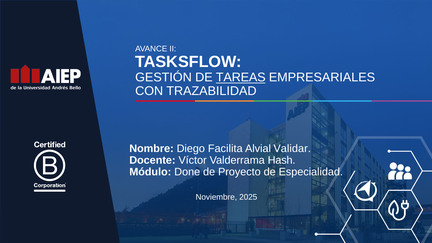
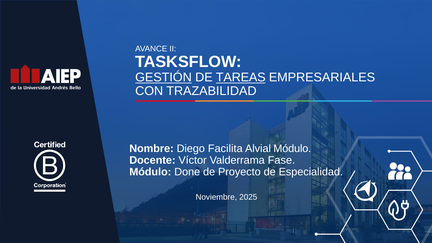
GESTIÓN underline: none -> present
Alvial Validar: Validar -> Módulo
Hash: Hash -> Fase
